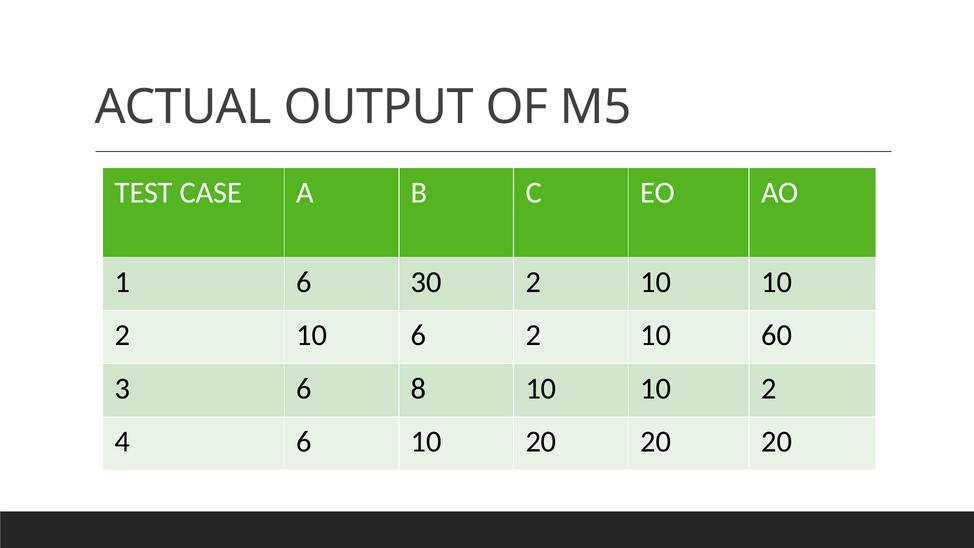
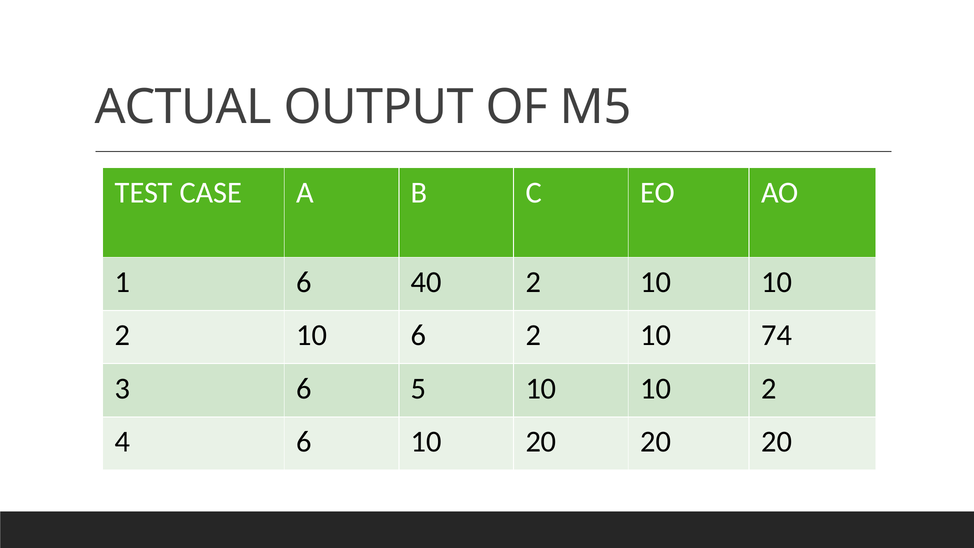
30: 30 -> 40
60: 60 -> 74
8: 8 -> 5
